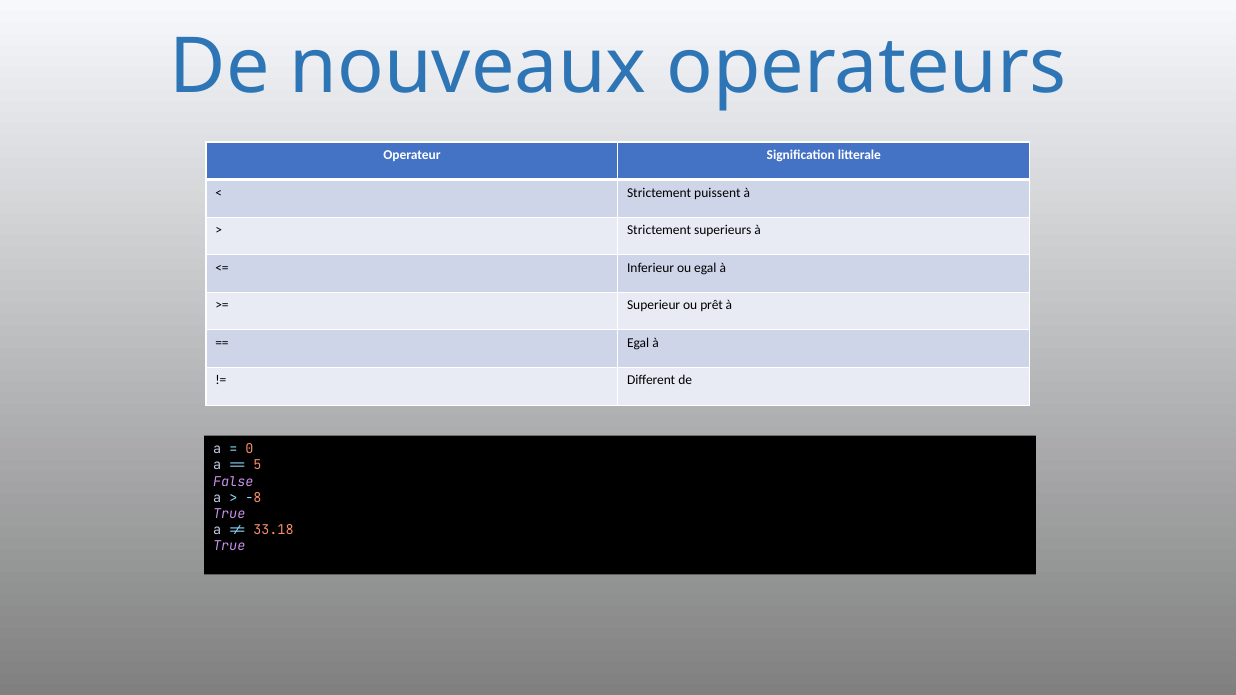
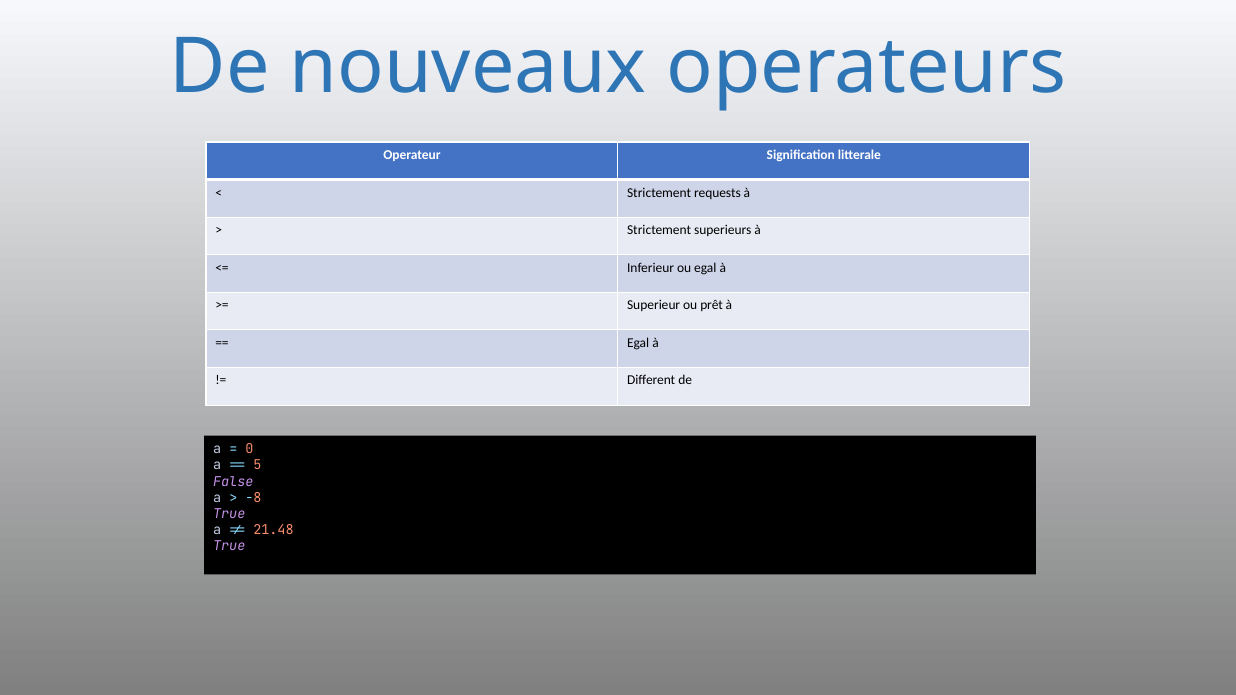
puissent: puissent -> requests
33.18: 33.18 -> 21.48
